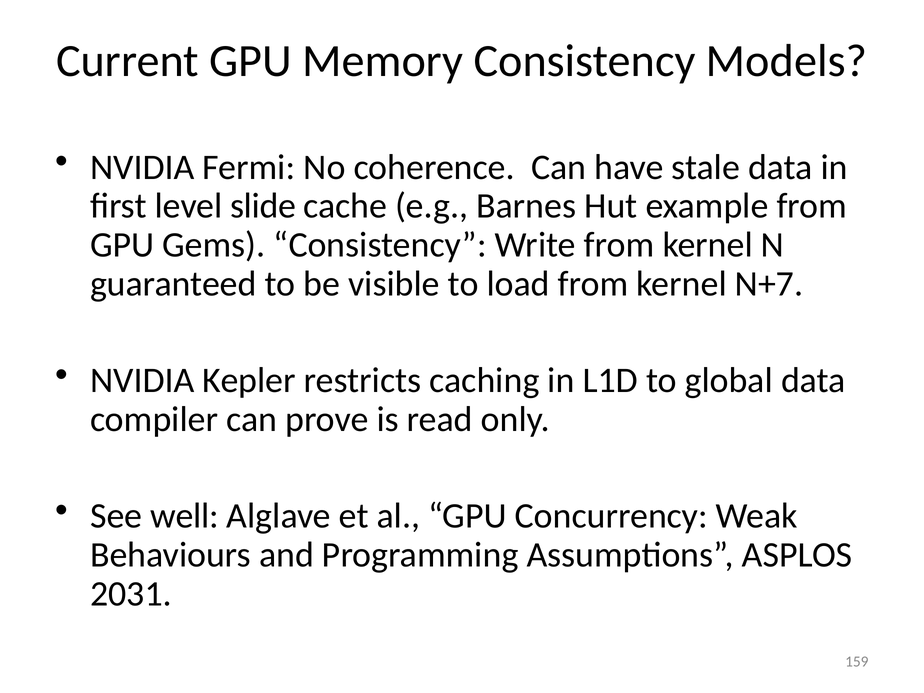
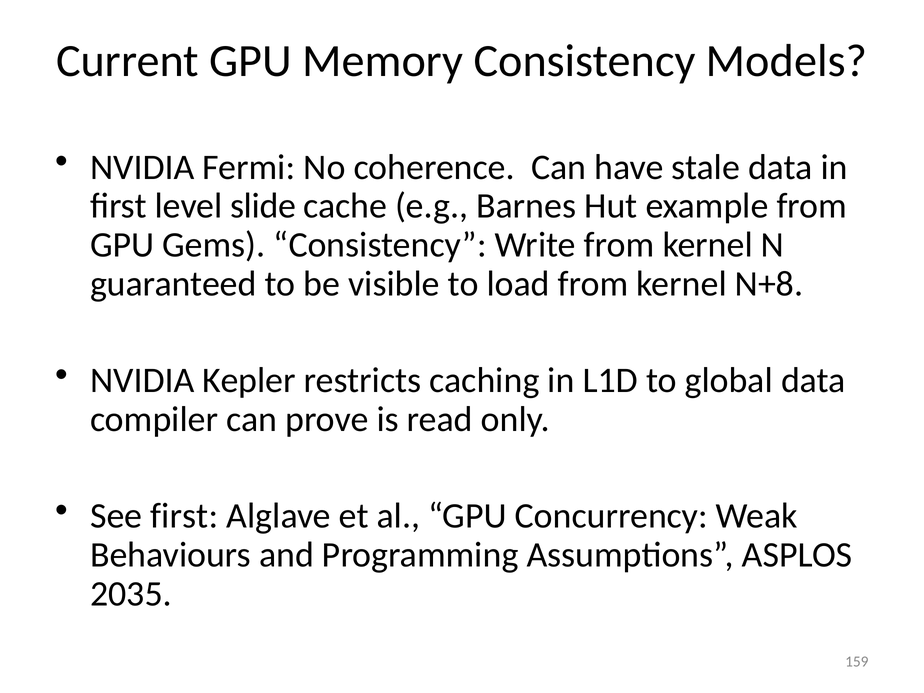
N+7: N+7 -> N+8
See well: well -> first
2031: 2031 -> 2035
